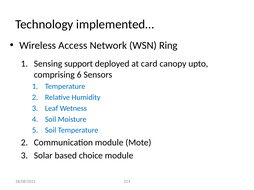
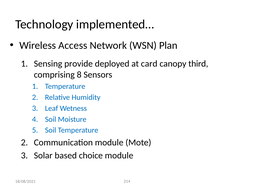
Ring: Ring -> Plan
support: support -> provide
upto: upto -> third
6: 6 -> 8
